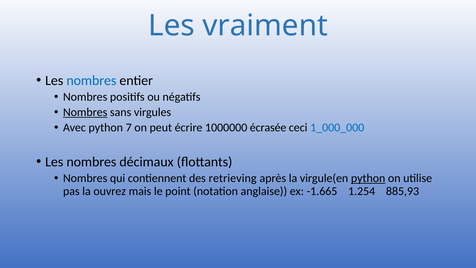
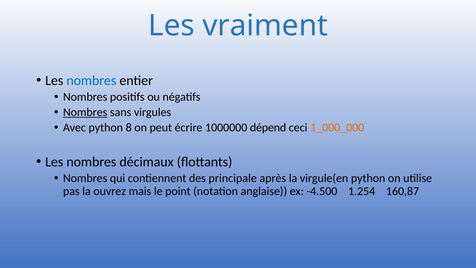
7: 7 -> 8
écrasée: écrasée -> dépend
1_000_000 colour: blue -> orange
retrieving: retrieving -> principale
python at (368, 178) underline: present -> none
-1.665: -1.665 -> -4.500
885,93: 885,93 -> 160,87
